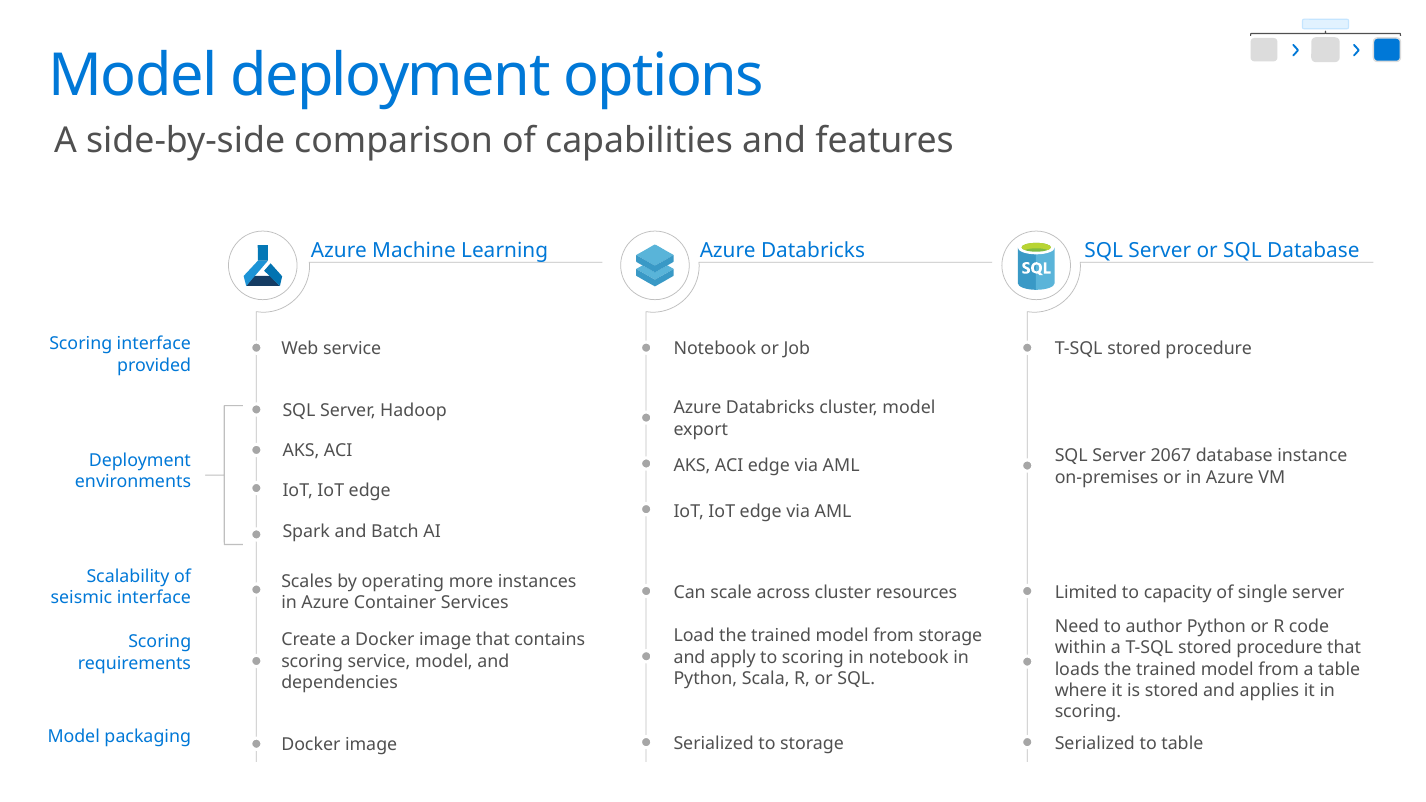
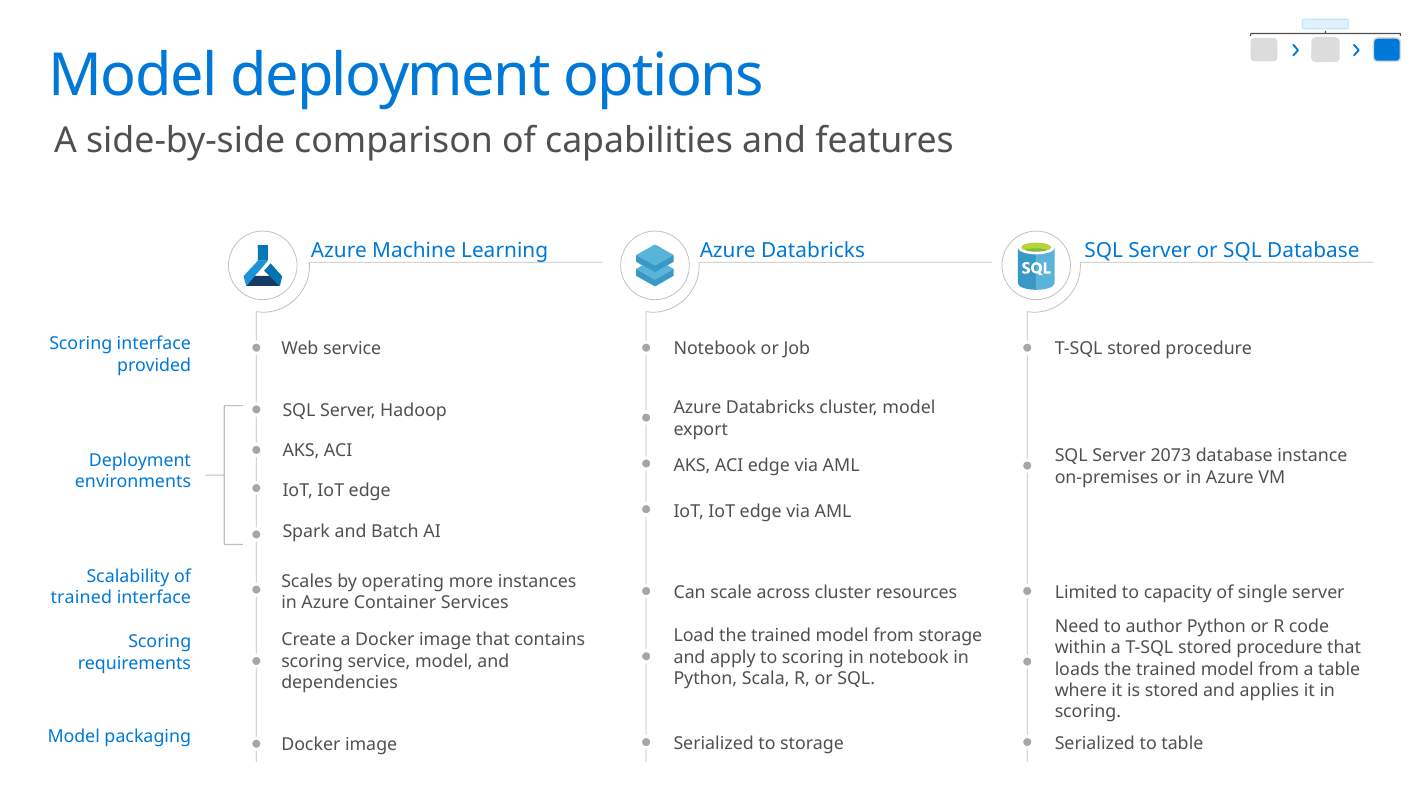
2067: 2067 -> 2073
seismic at (81, 598): seismic -> trained
